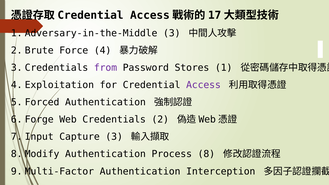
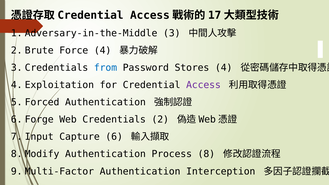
from colour: purple -> blue
Stores 1: 1 -> 4
Capture 3: 3 -> 6
